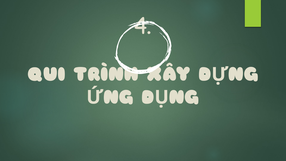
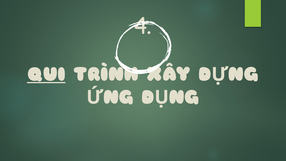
QUI underline: none -> present
